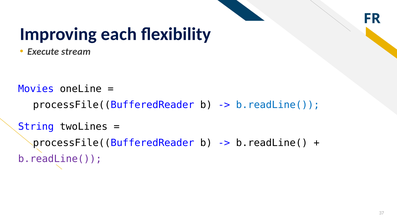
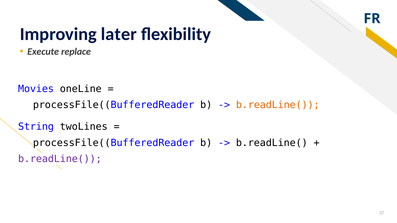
each: each -> later
stream: stream -> replace
b.readLine( at (278, 105) colour: blue -> orange
